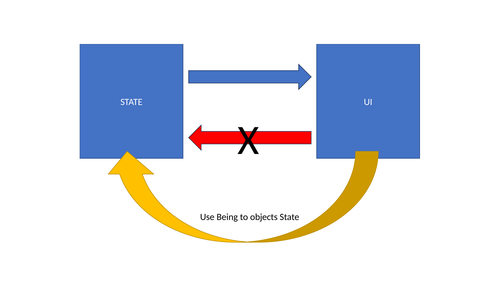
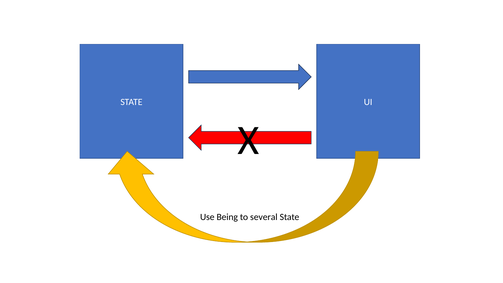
objects: objects -> several
